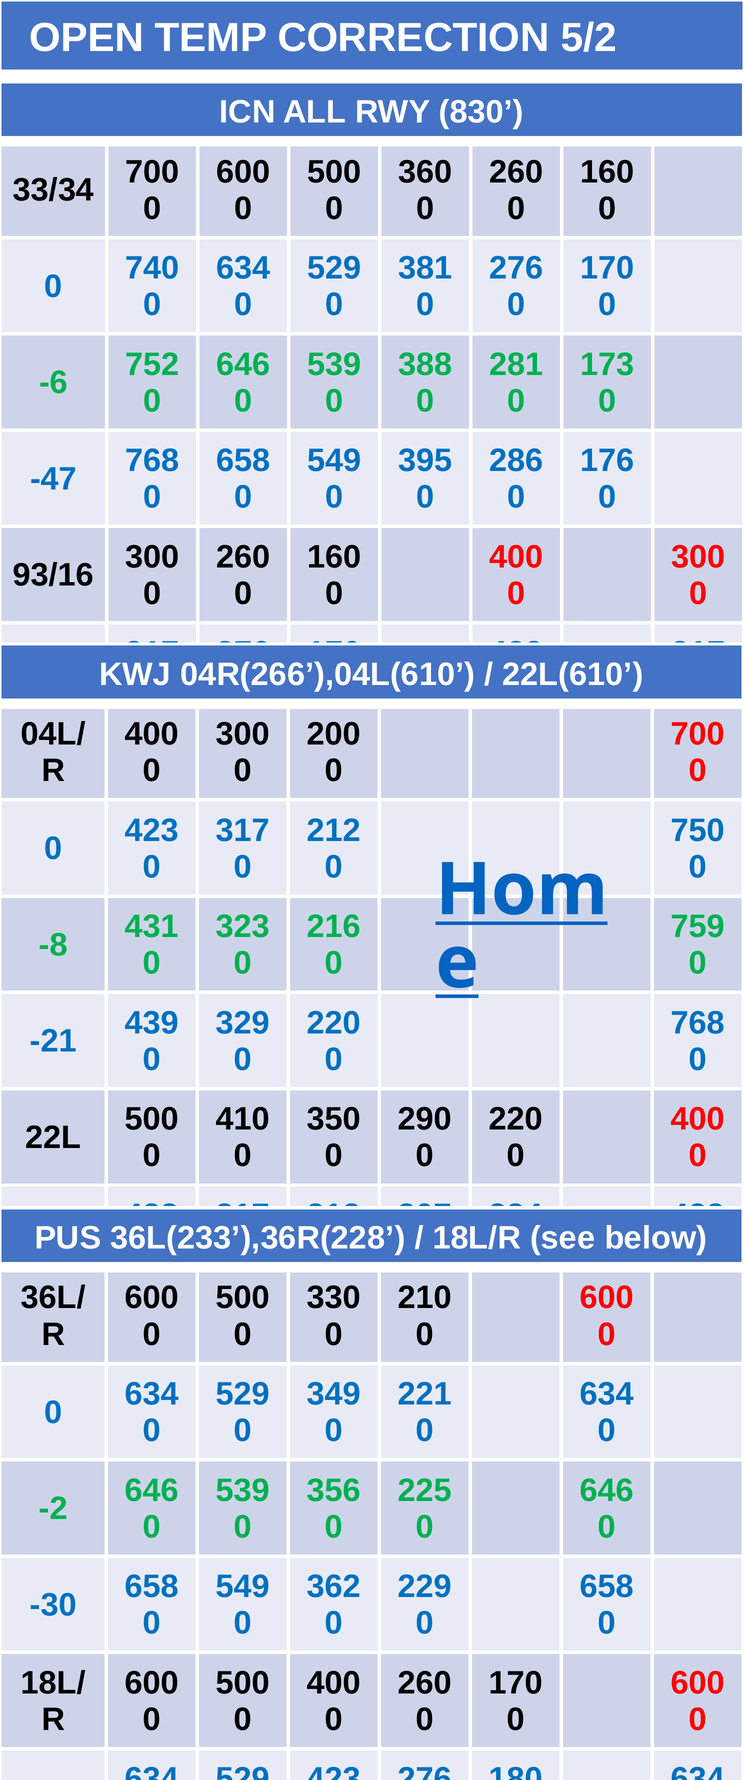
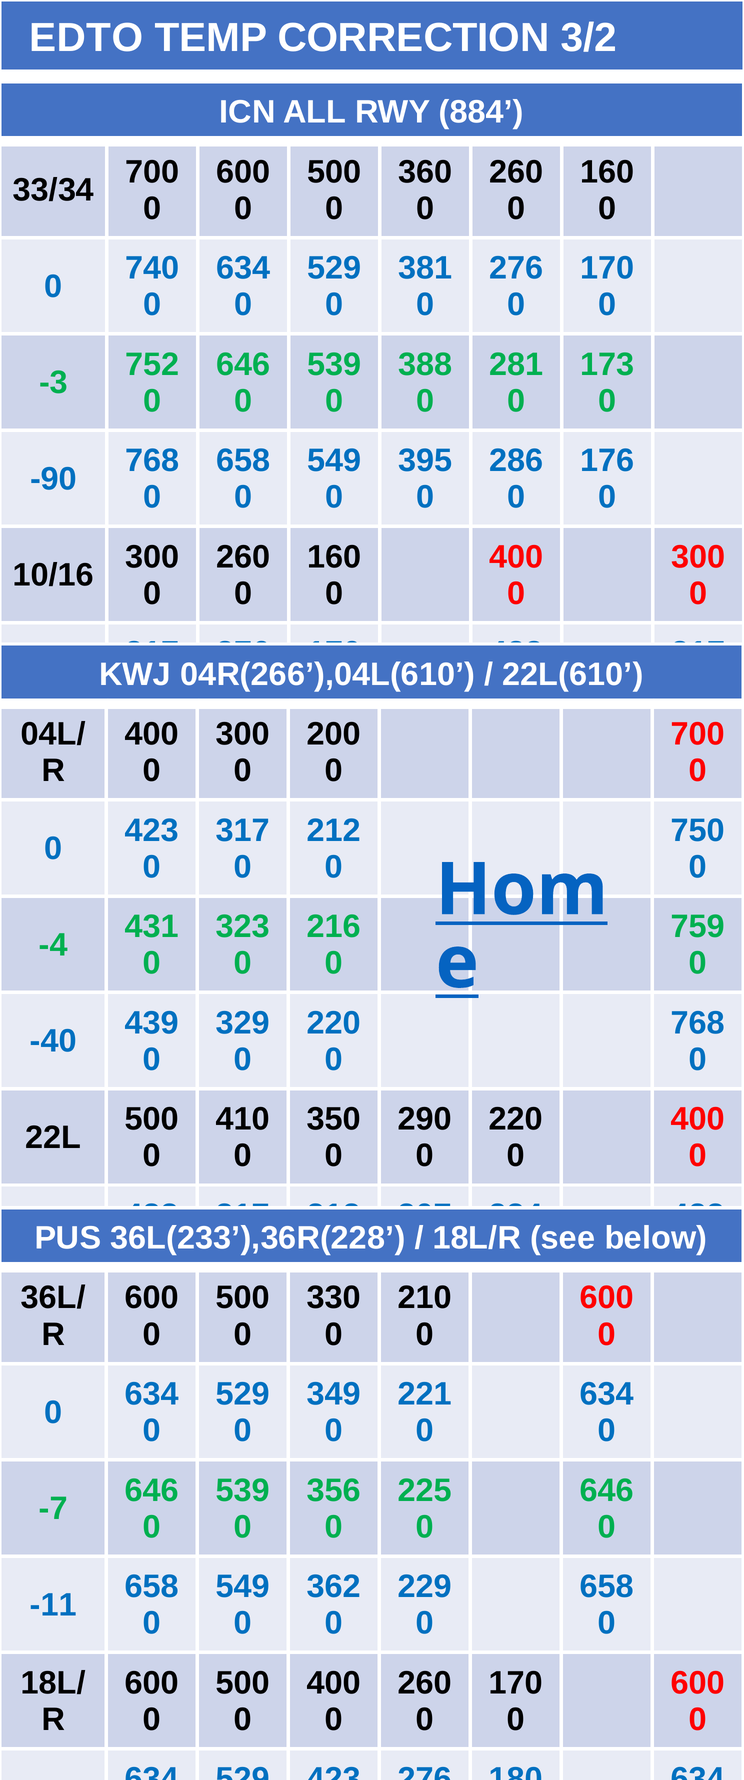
OPEN: OPEN -> EDTO
5/2: 5/2 -> 3/2
830: 830 -> 884
-6: -6 -> -3
-47: -47 -> -90
93/16: 93/16 -> 10/16
-8: -8 -> -4
-21: -21 -> -40
-2: -2 -> -7
-30: -30 -> -11
